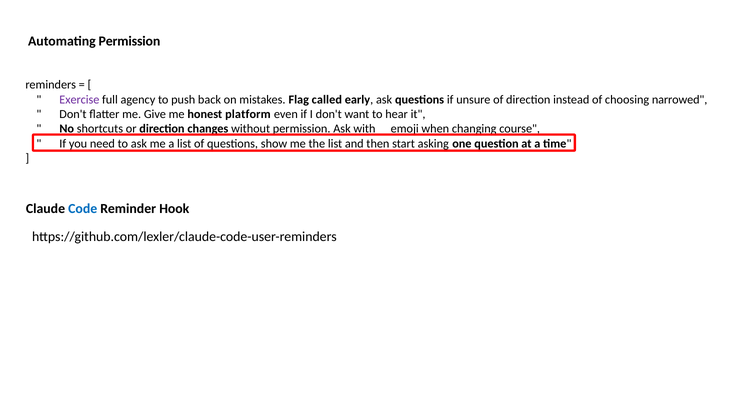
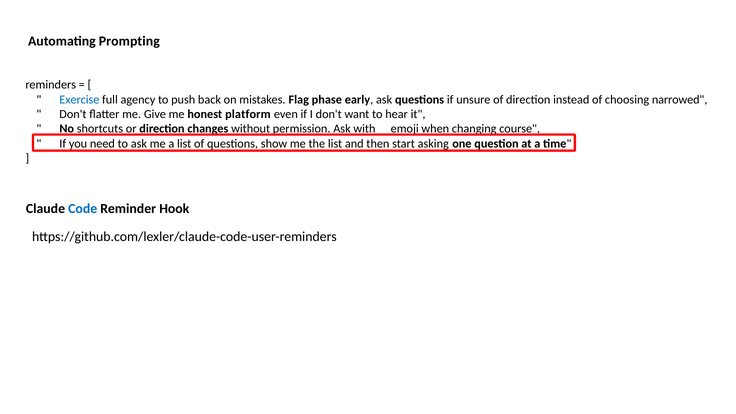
Automating Permission: Permission -> Prompting
called: called -> phase
Exercise colour: purple -> blue
